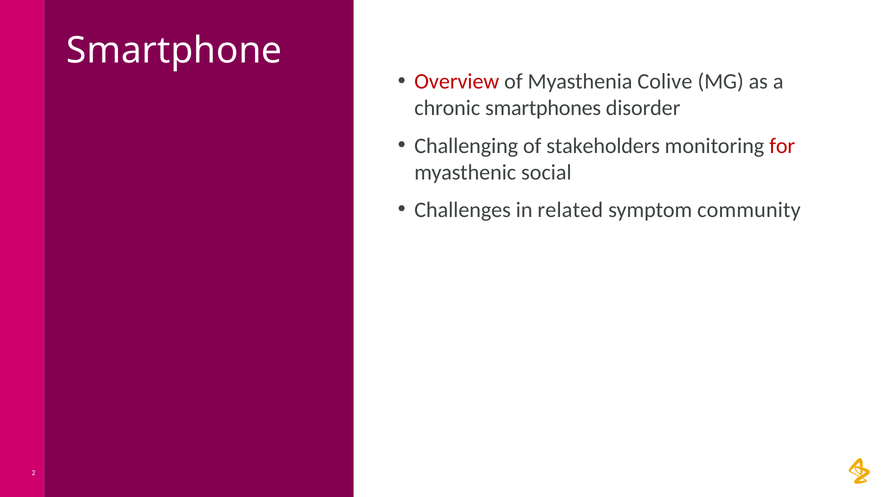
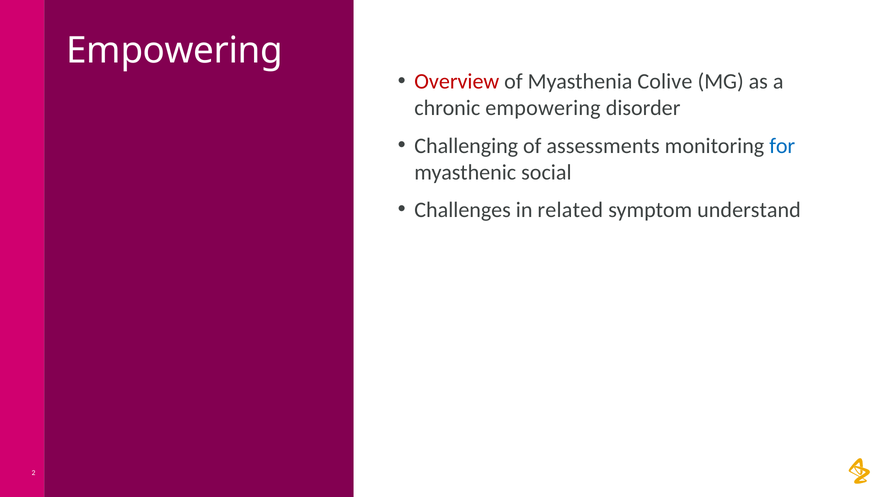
Smartphone at (174, 51): Smartphone -> Empowering
chronic smartphones: smartphones -> empowering
stakeholders: stakeholders -> assessments
for colour: red -> blue
community: community -> understand
